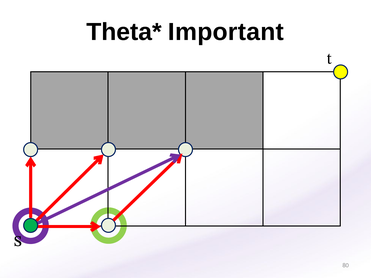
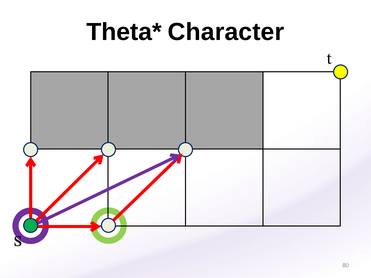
Important: Important -> Character
